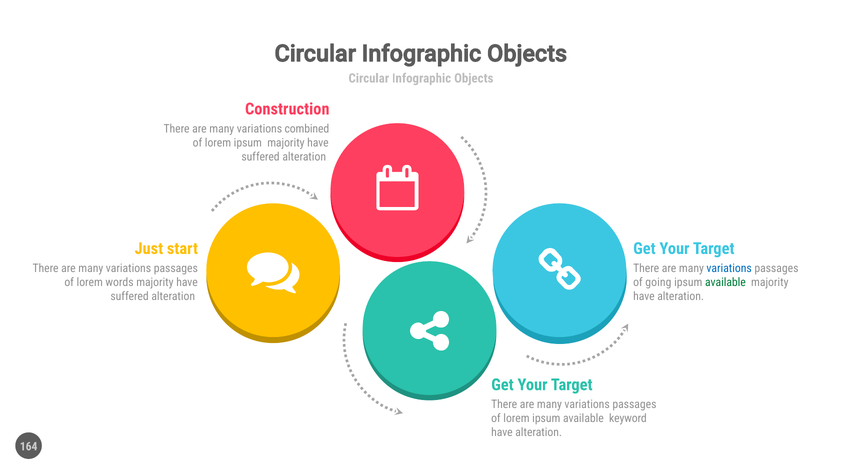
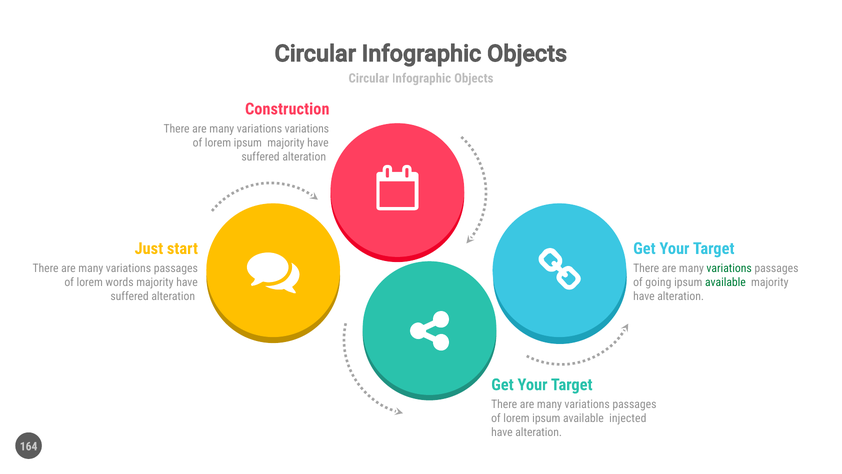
variations combined: combined -> variations
variations at (729, 268) colour: blue -> green
keyword: keyword -> injected
